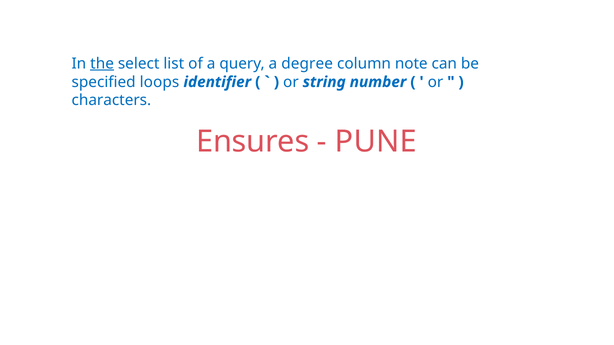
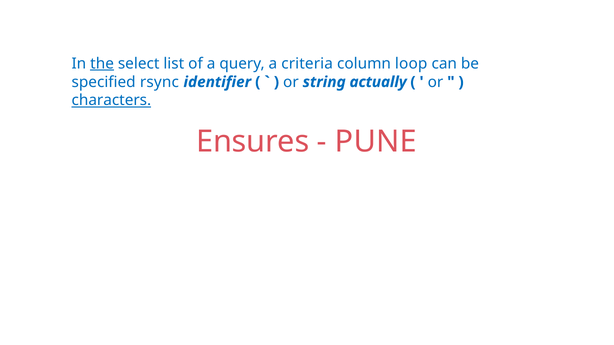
degree: degree -> criteria
note: note -> loop
loops: loops -> rsync
number: number -> actually
characters underline: none -> present
